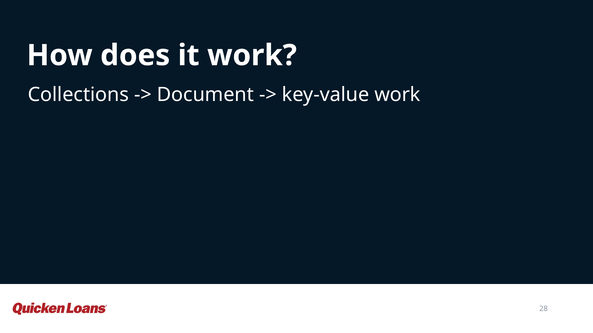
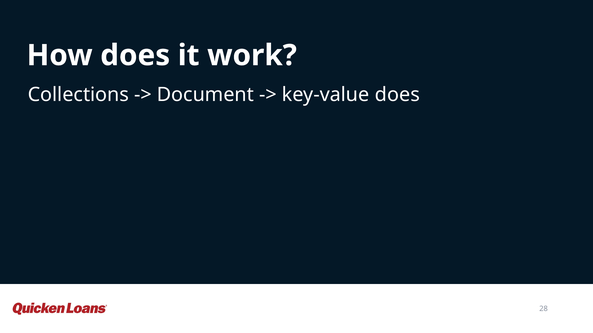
key-value work: work -> does
